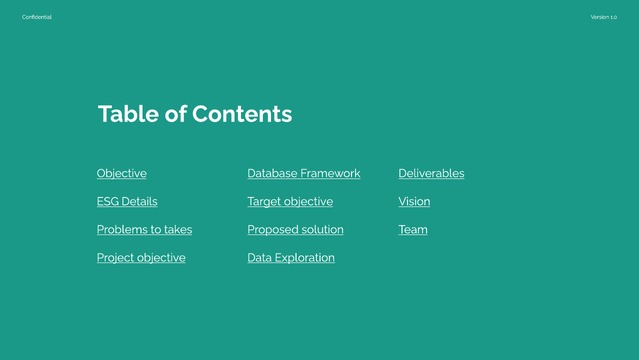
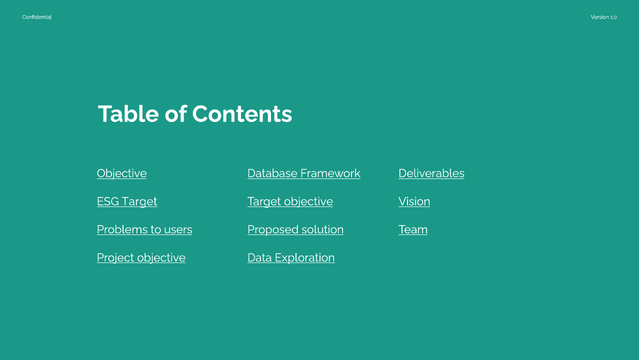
ESG Details: Details -> Target
takes: takes -> users
